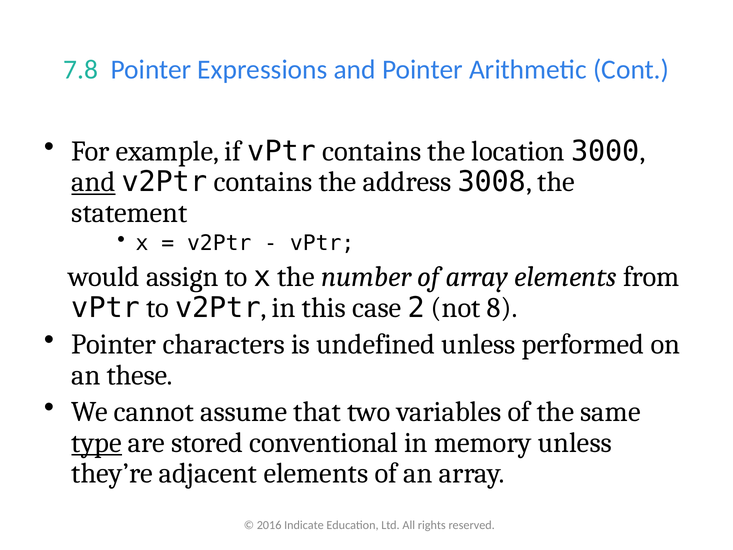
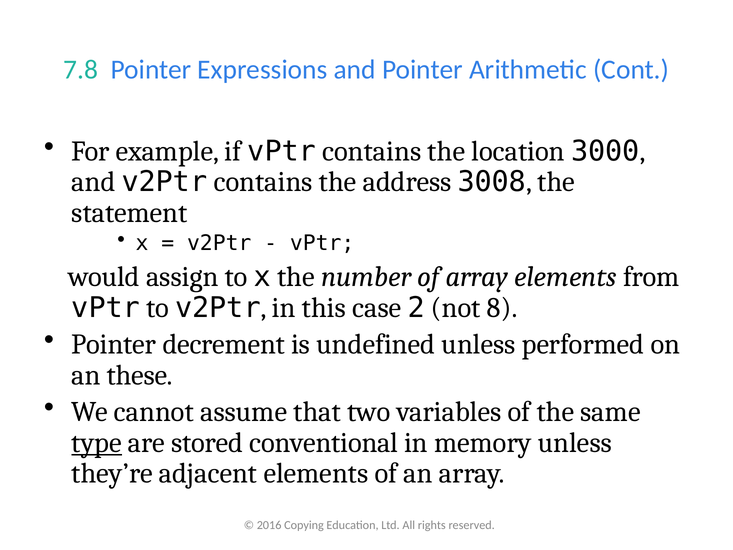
and at (94, 182) underline: present -> none
characters: characters -> decrement
Indicate: Indicate -> Copying
